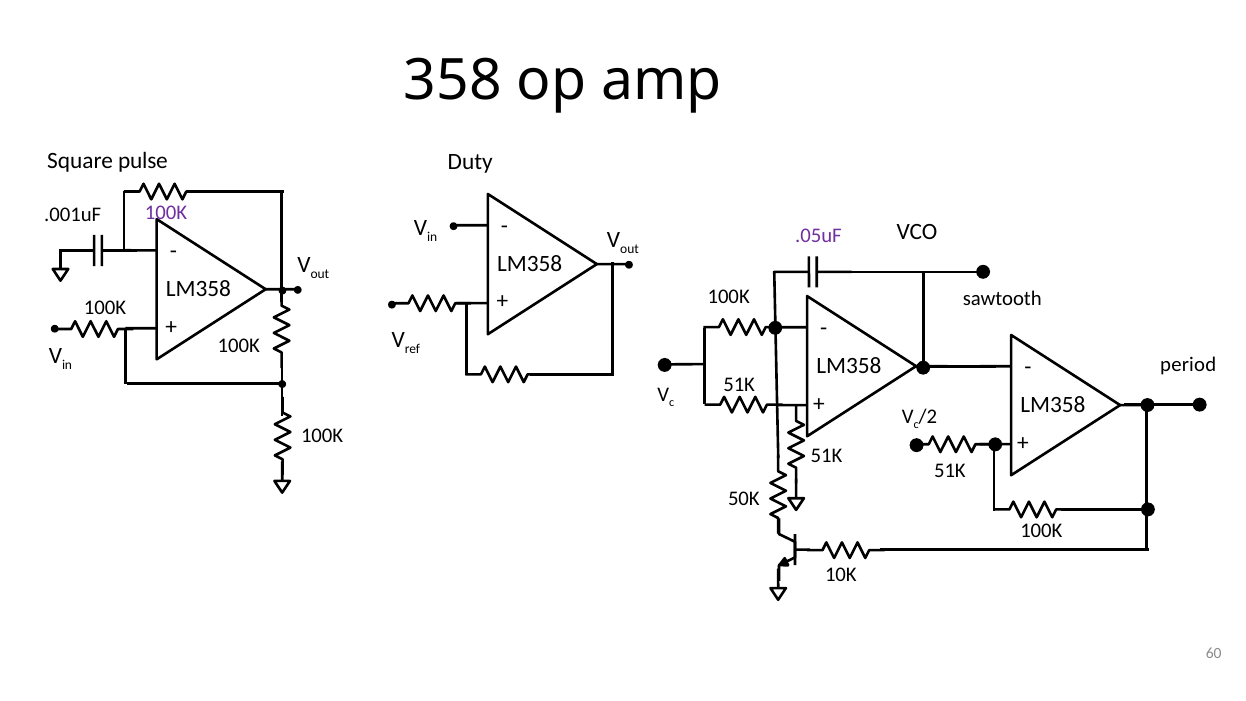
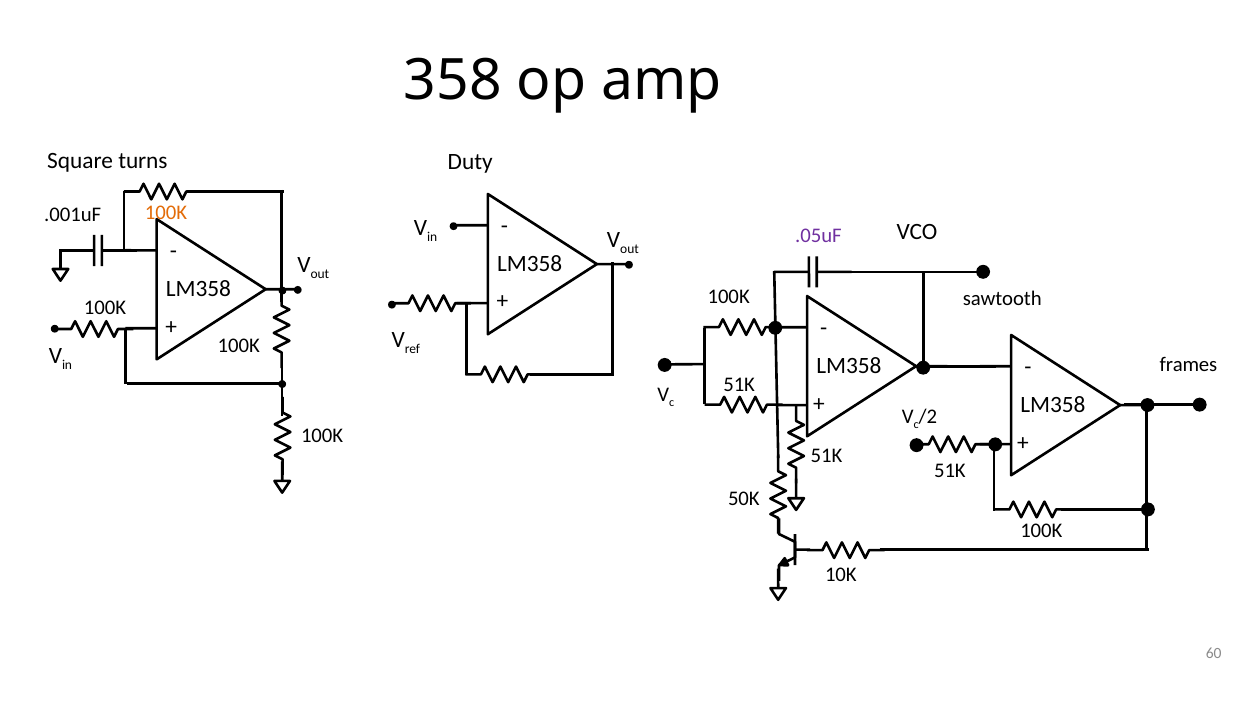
pulse: pulse -> turns
100K at (166, 213) colour: purple -> orange
period: period -> frames
